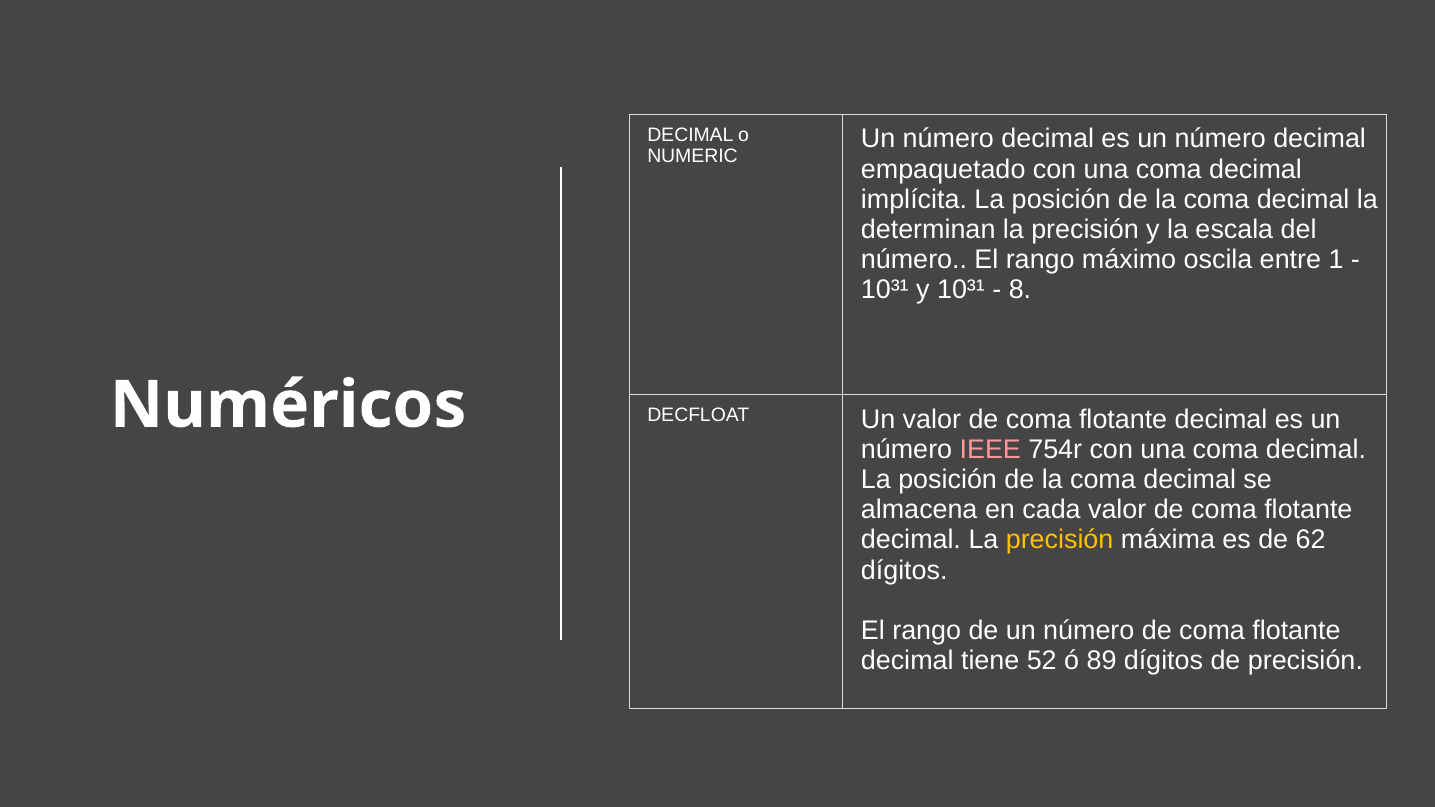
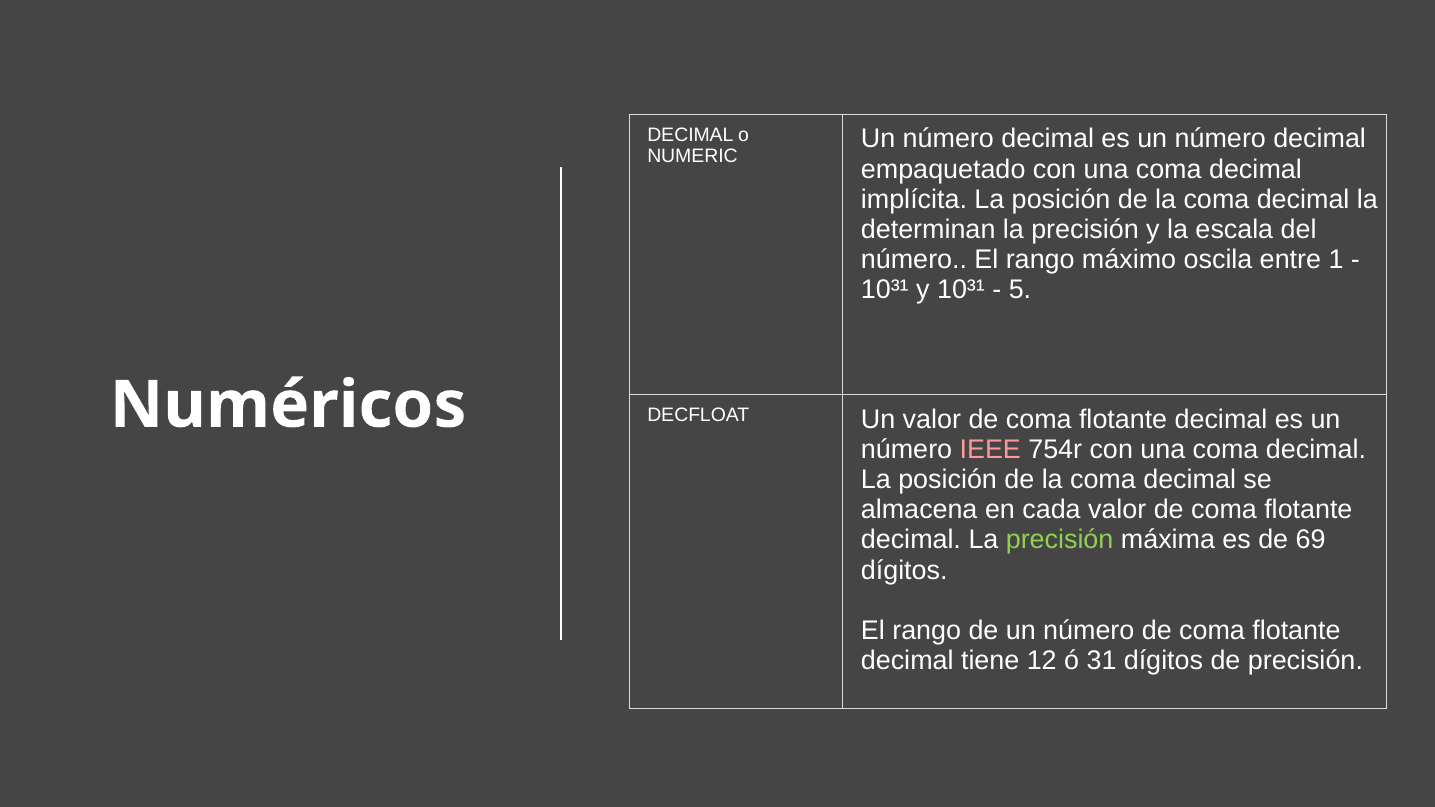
8: 8 -> 5
precisión at (1060, 540) colour: yellow -> light green
62: 62 -> 69
52: 52 -> 12
89: 89 -> 31
